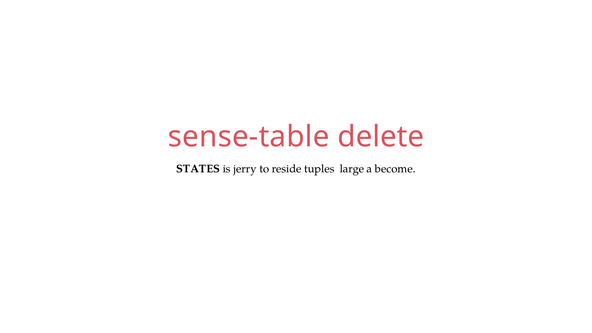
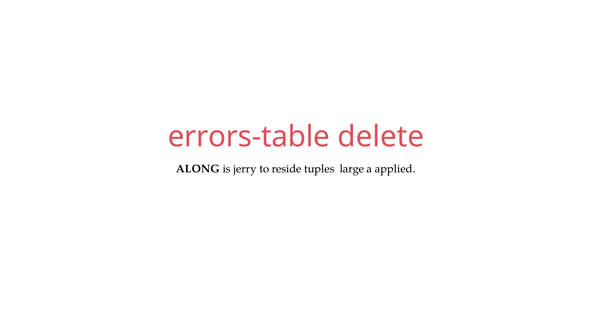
sense-table: sense-table -> errors-table
STATES: STATES -> ALONG
become: become -> applied
